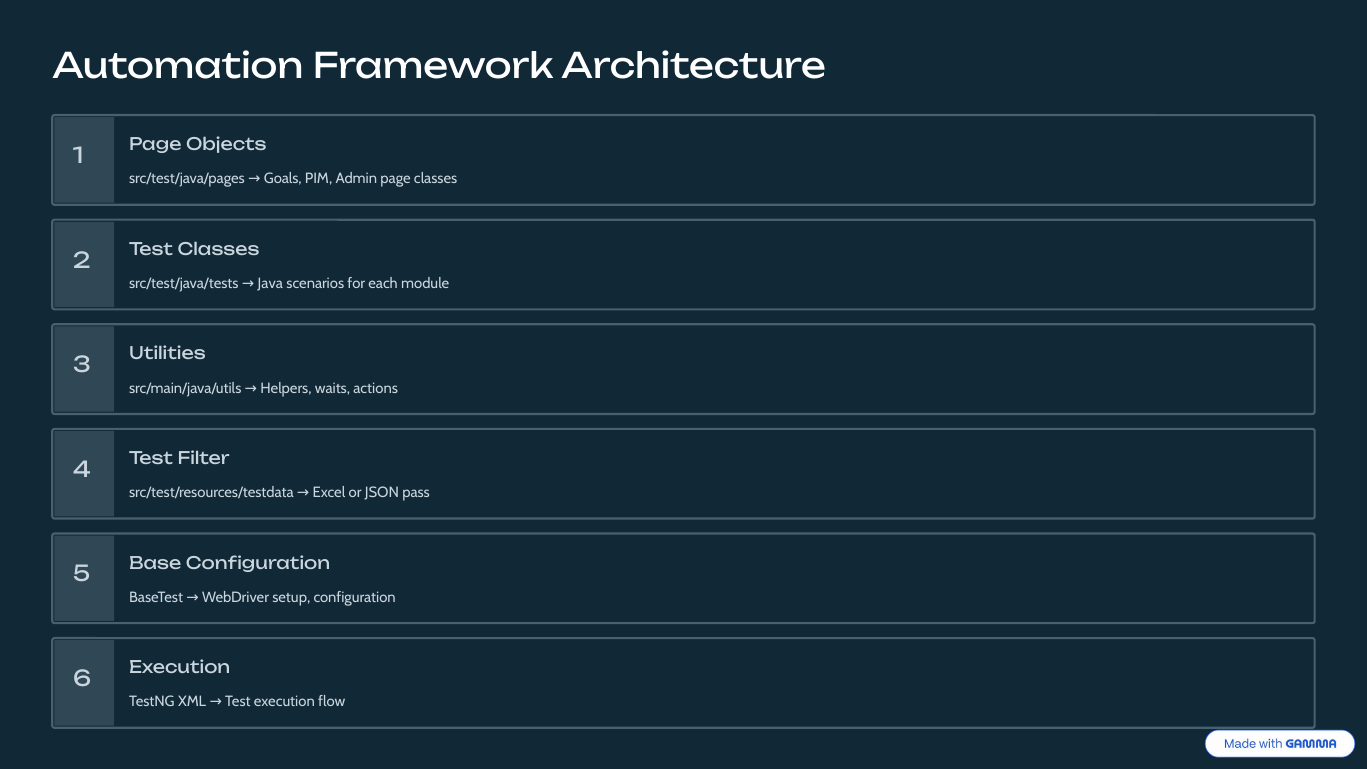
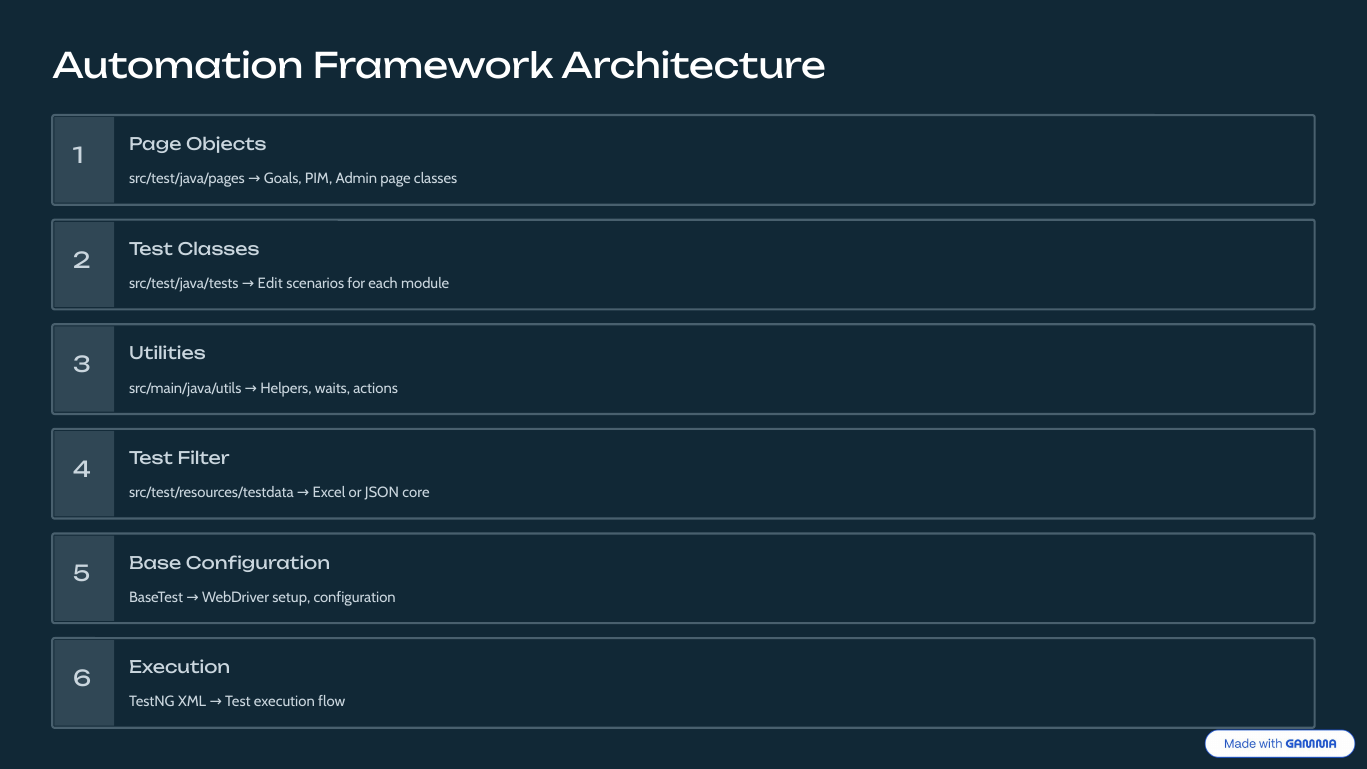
Java: Java -> Edit
pass: pass -> core
